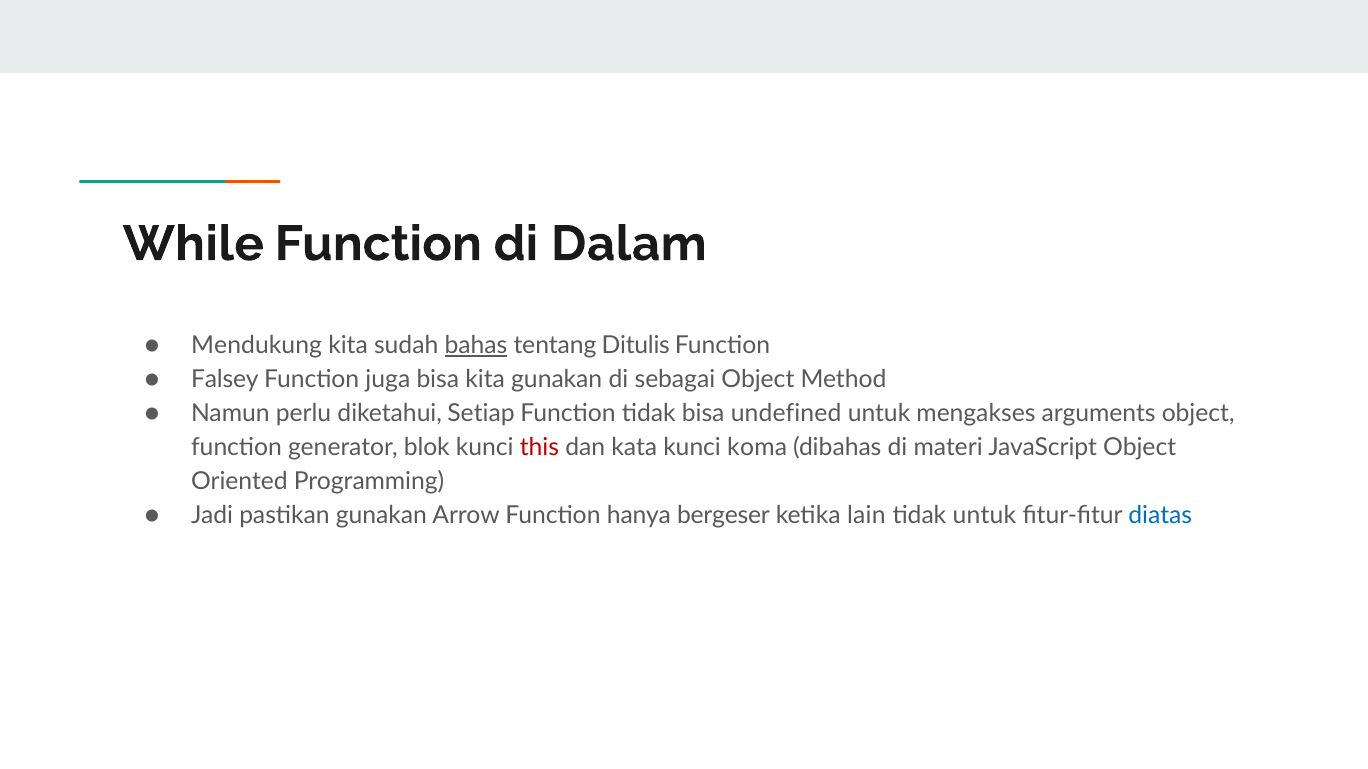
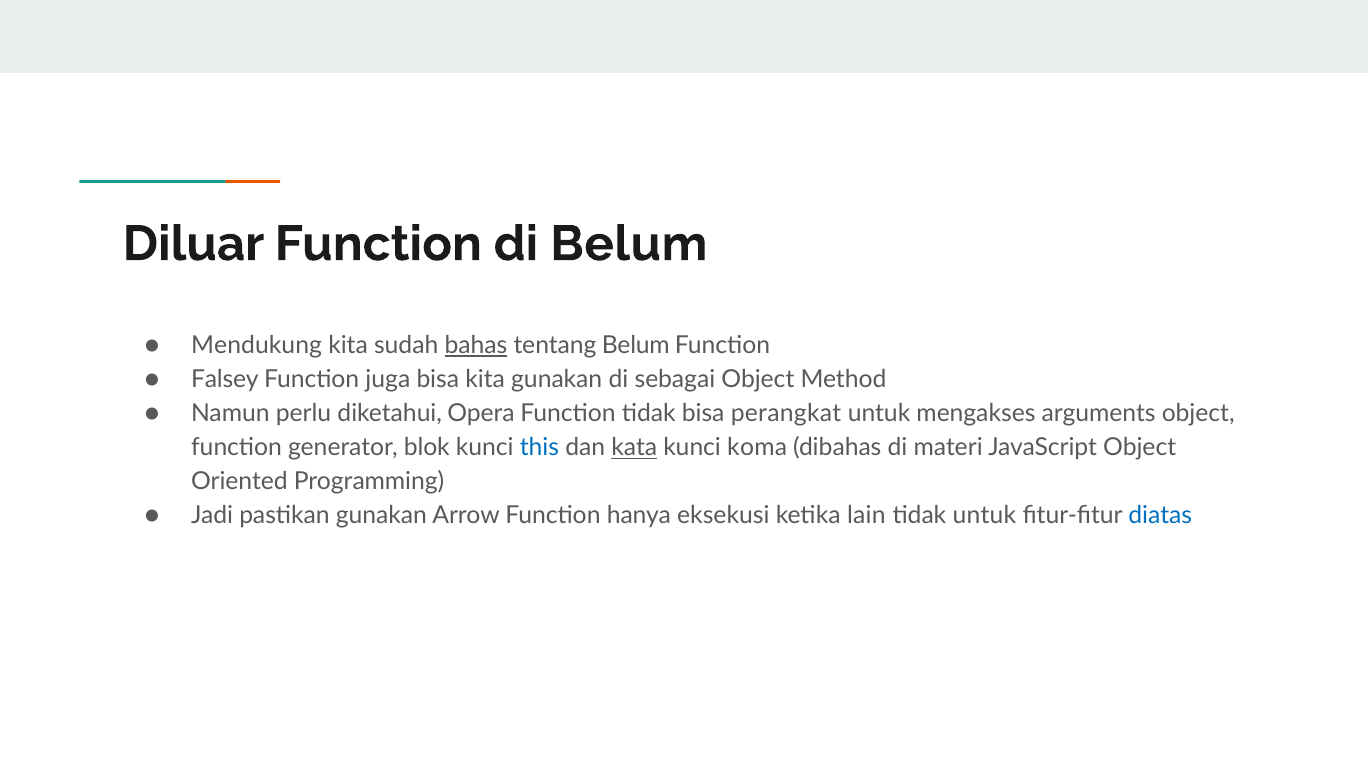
While: While -> Diluar
di Dalam: Dalam -> Belum
tentang Ditulis: Ditulis -> Belum
Setiap: Setiap -> Opera
undefined: undefined -> perangkat
this colour: red -> blue
kata underline: none -> present
bergeser: bergeser -> eksekusi
